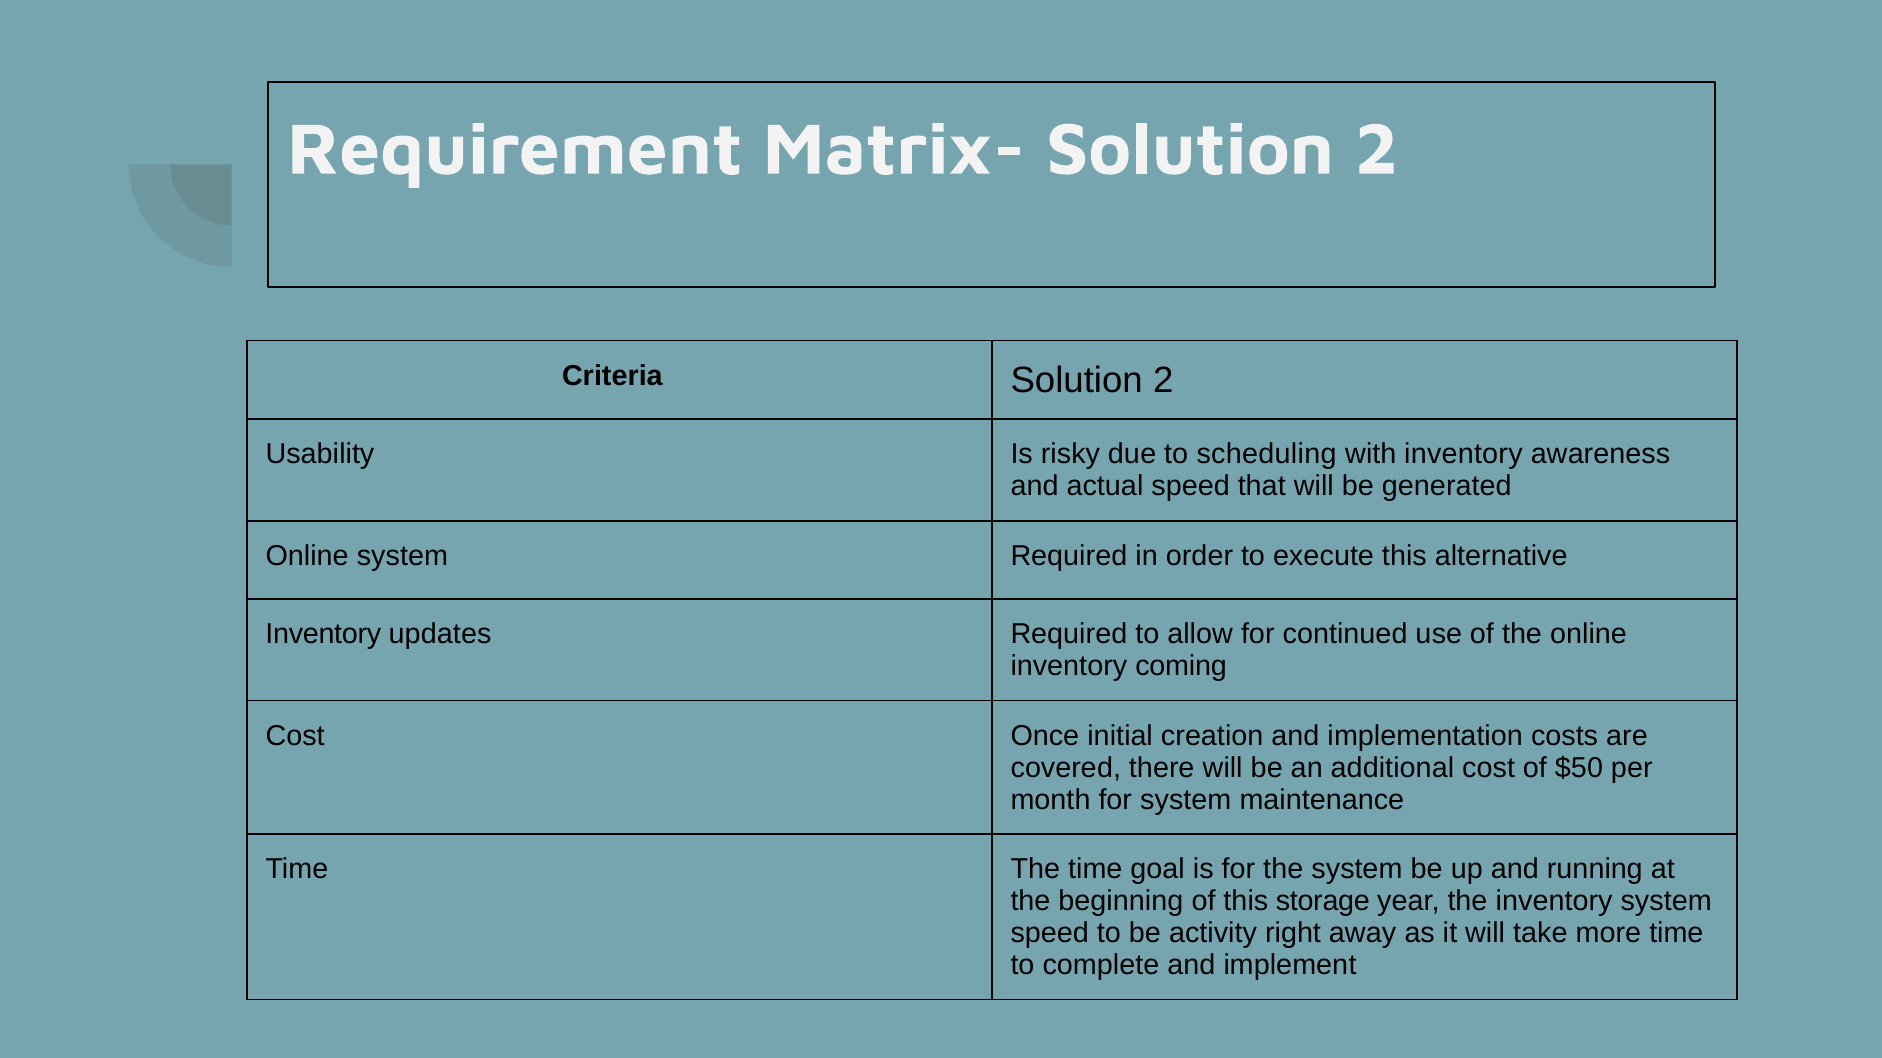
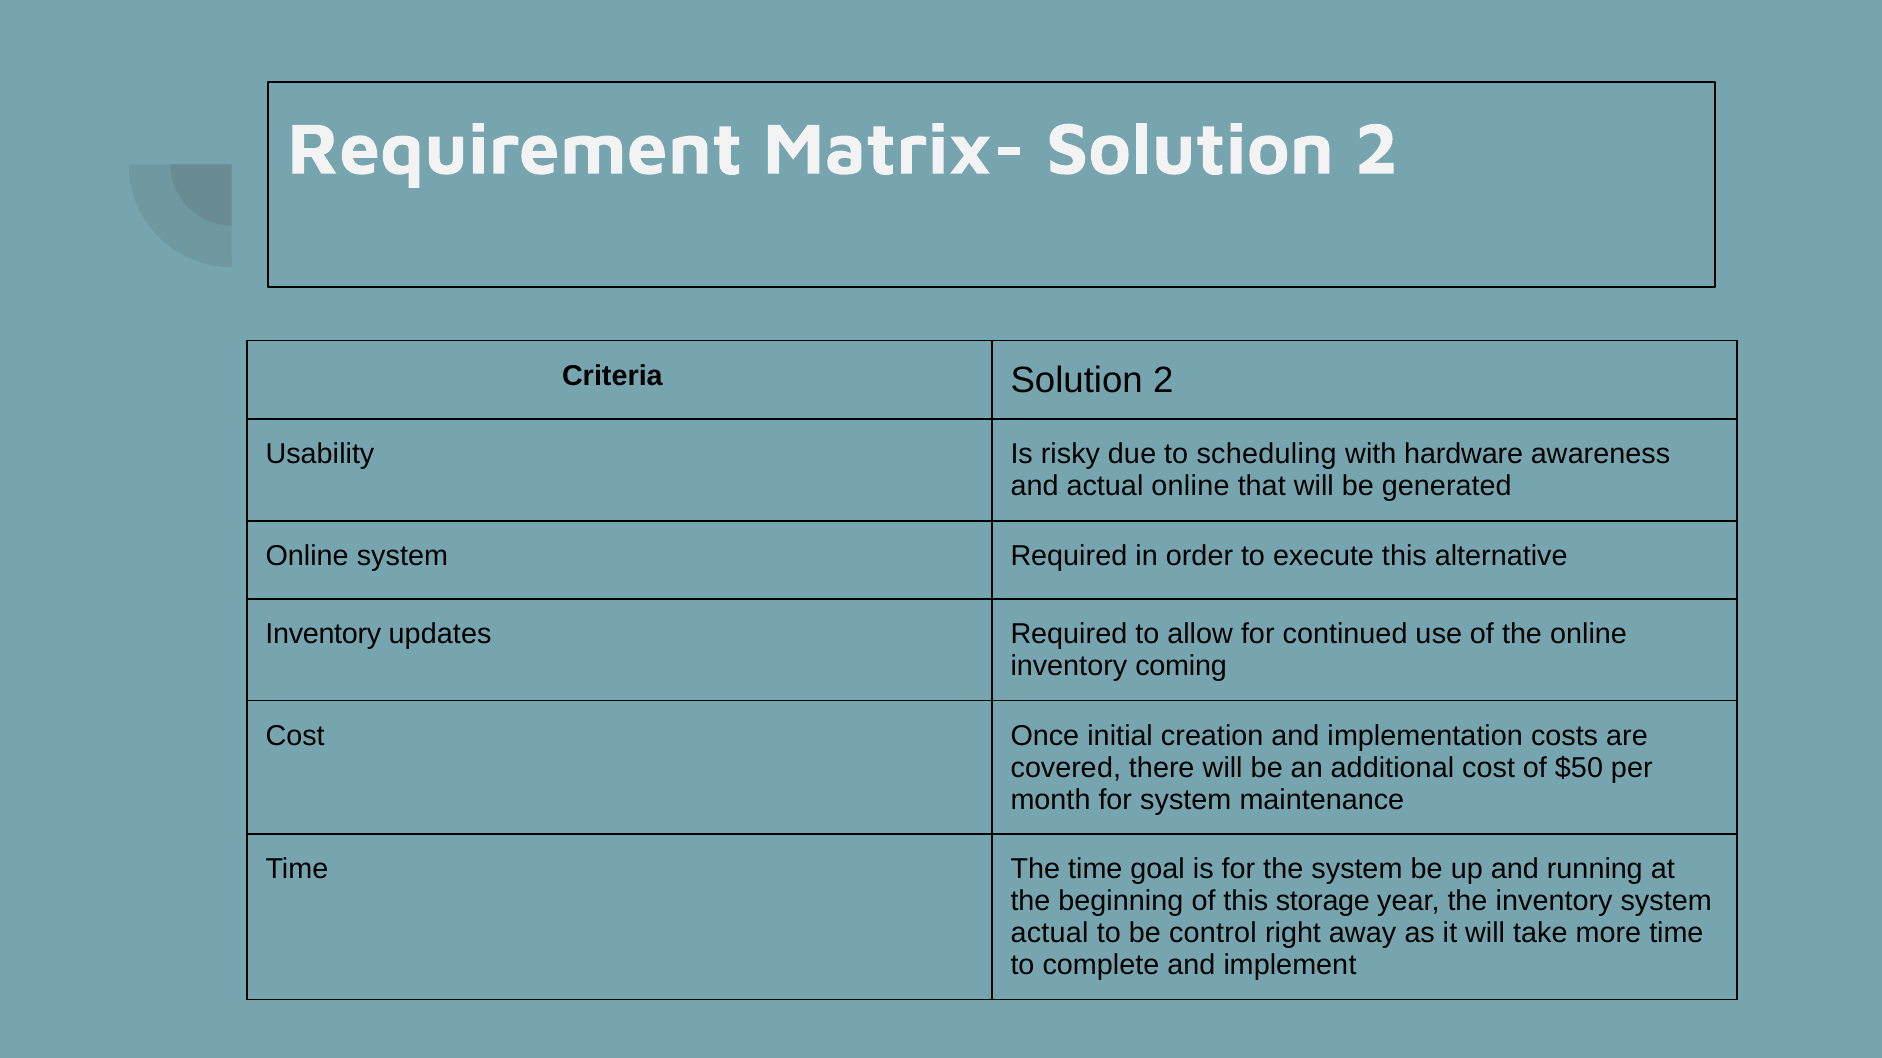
with inventory: inventory -> hardware
actual speed: speed -> online
speed at (1050, 934): speed -> actual
activity: activity -> control
